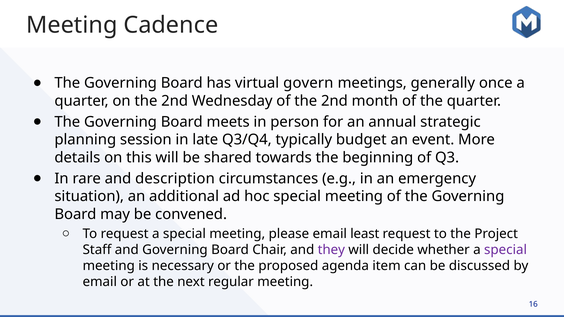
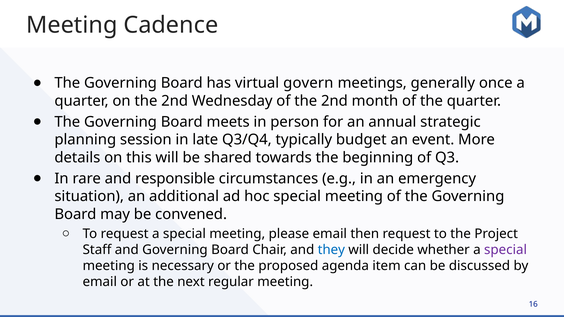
description: description -> responsible
least: least -> then
they colour: purple -> blue
